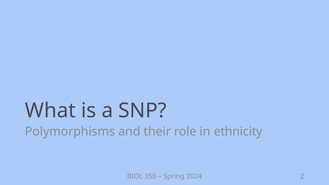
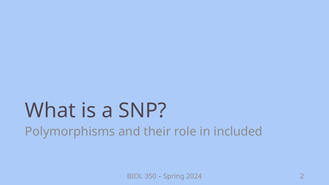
ethnicity: ethnicity -> included
